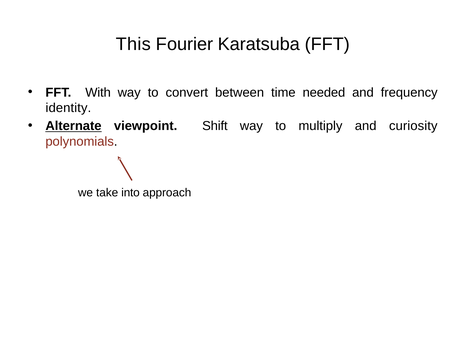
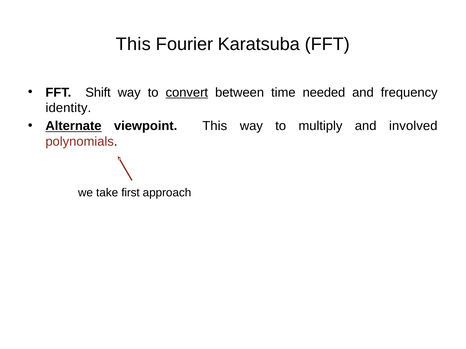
With: With -> Shift
convert underline: none -> present
viewpoint Shift: Shift -> This
curiosity: curiosity -> involved
into: into -> first
